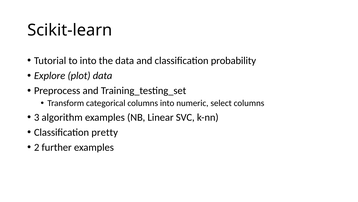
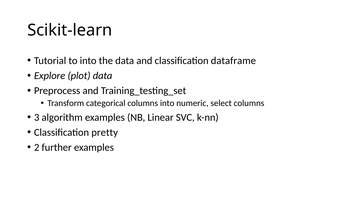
probability: probability -> dataframe
